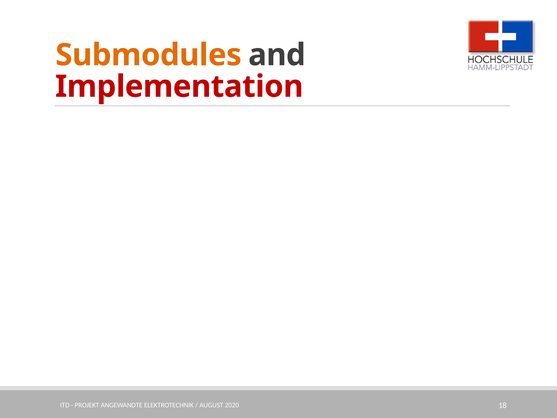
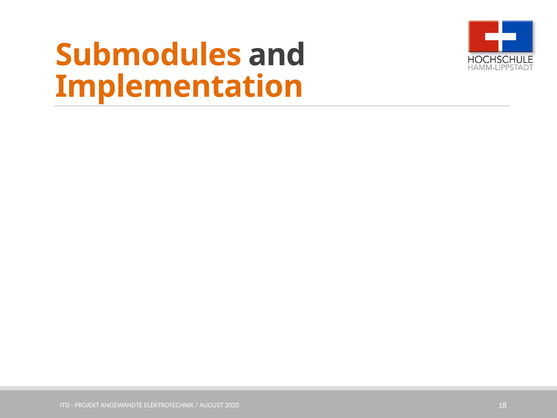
Implementation colour: red -> orange
